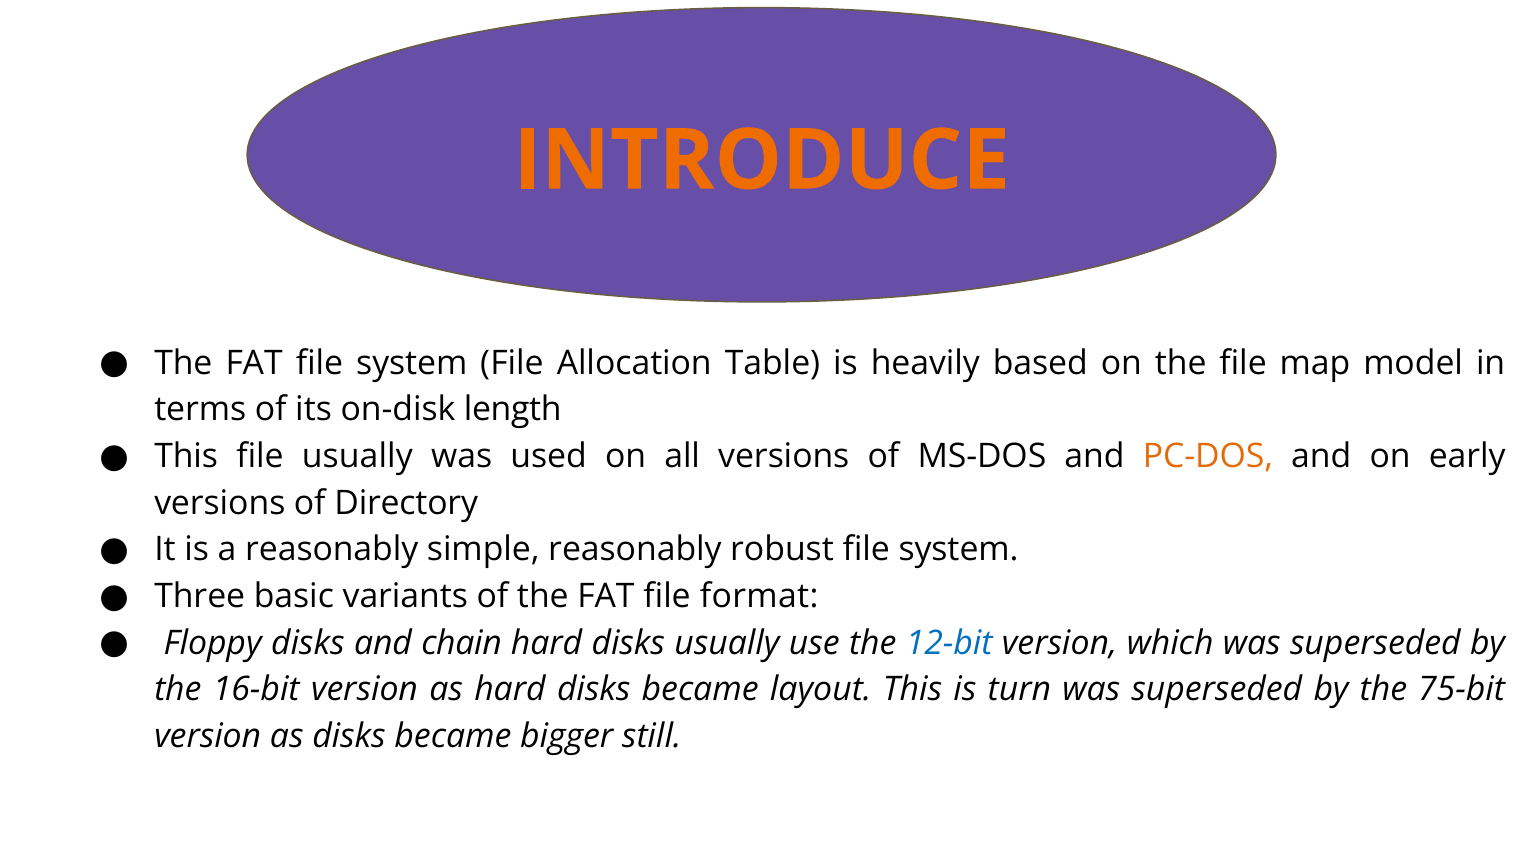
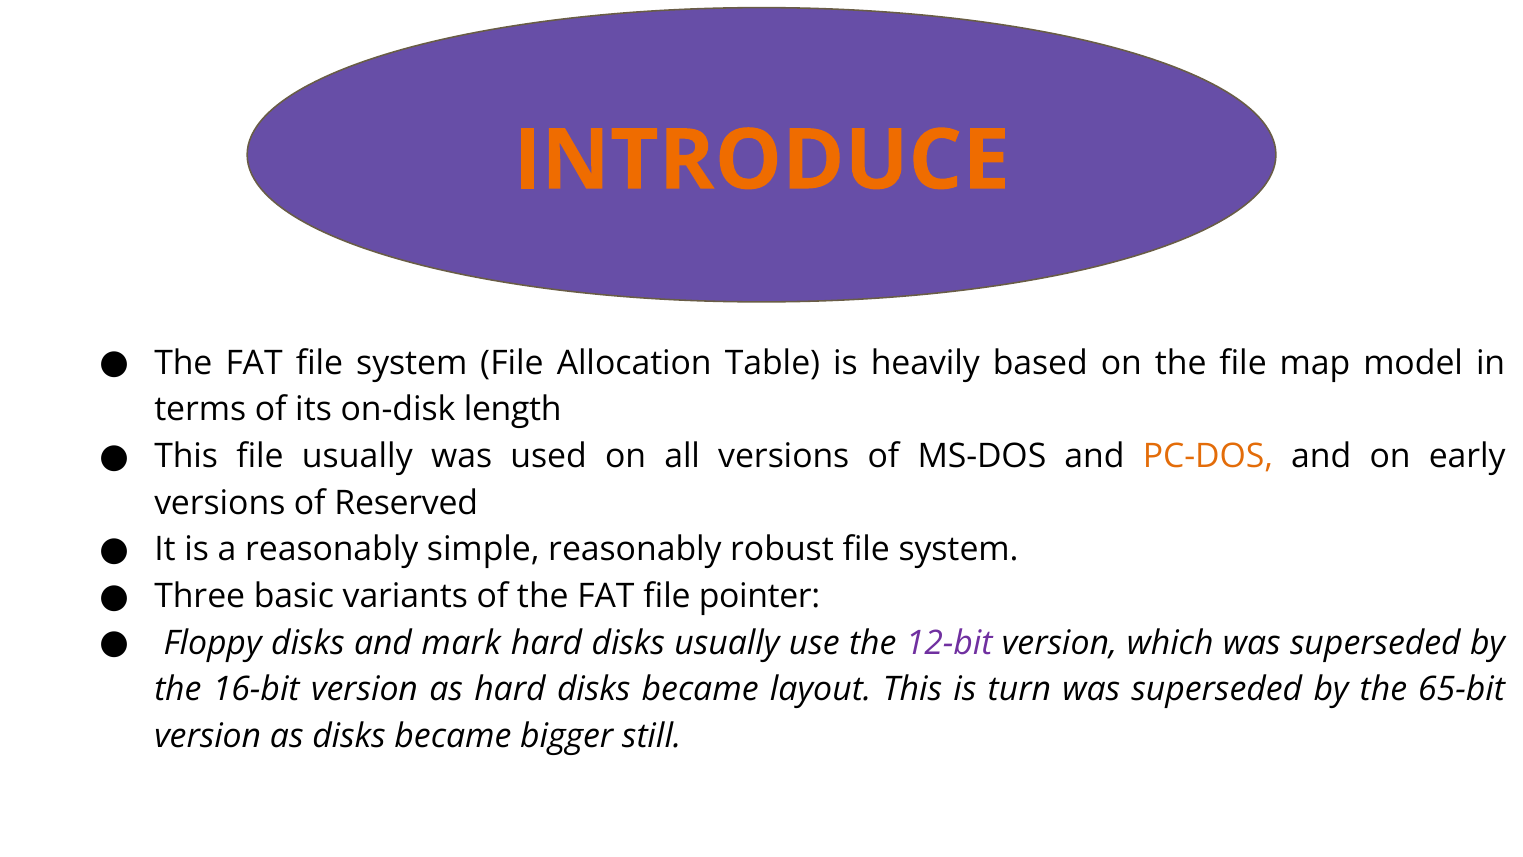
Directory: Directory -> Reserved
format: format -> pointer
chain: chain -> mark
12-bit colour: blue -> purple
75-bit: 75-bit -> 65-bit
